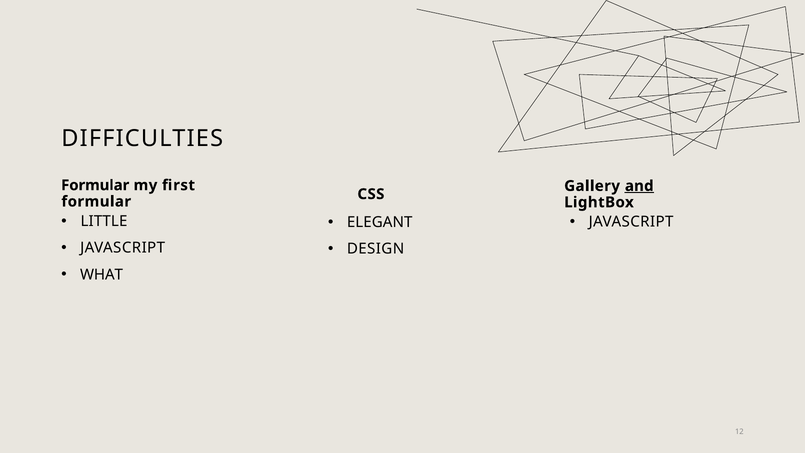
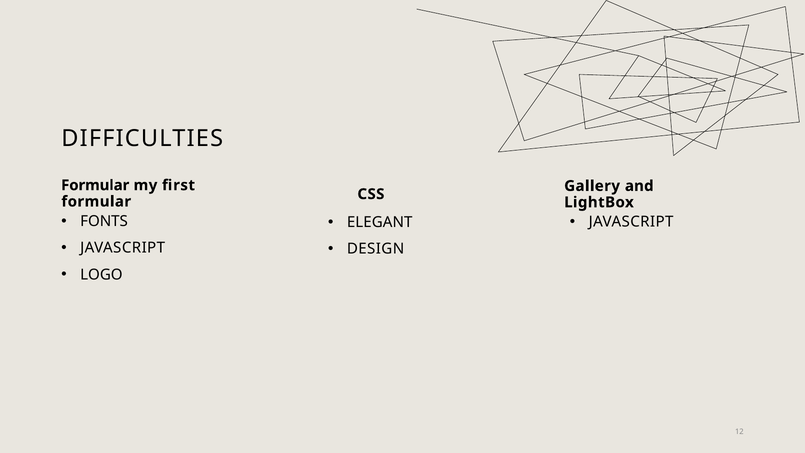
and underline: present -> none
LITTLE: LITTLE -> FONTS
WHAT: WHAT -> LOGO
